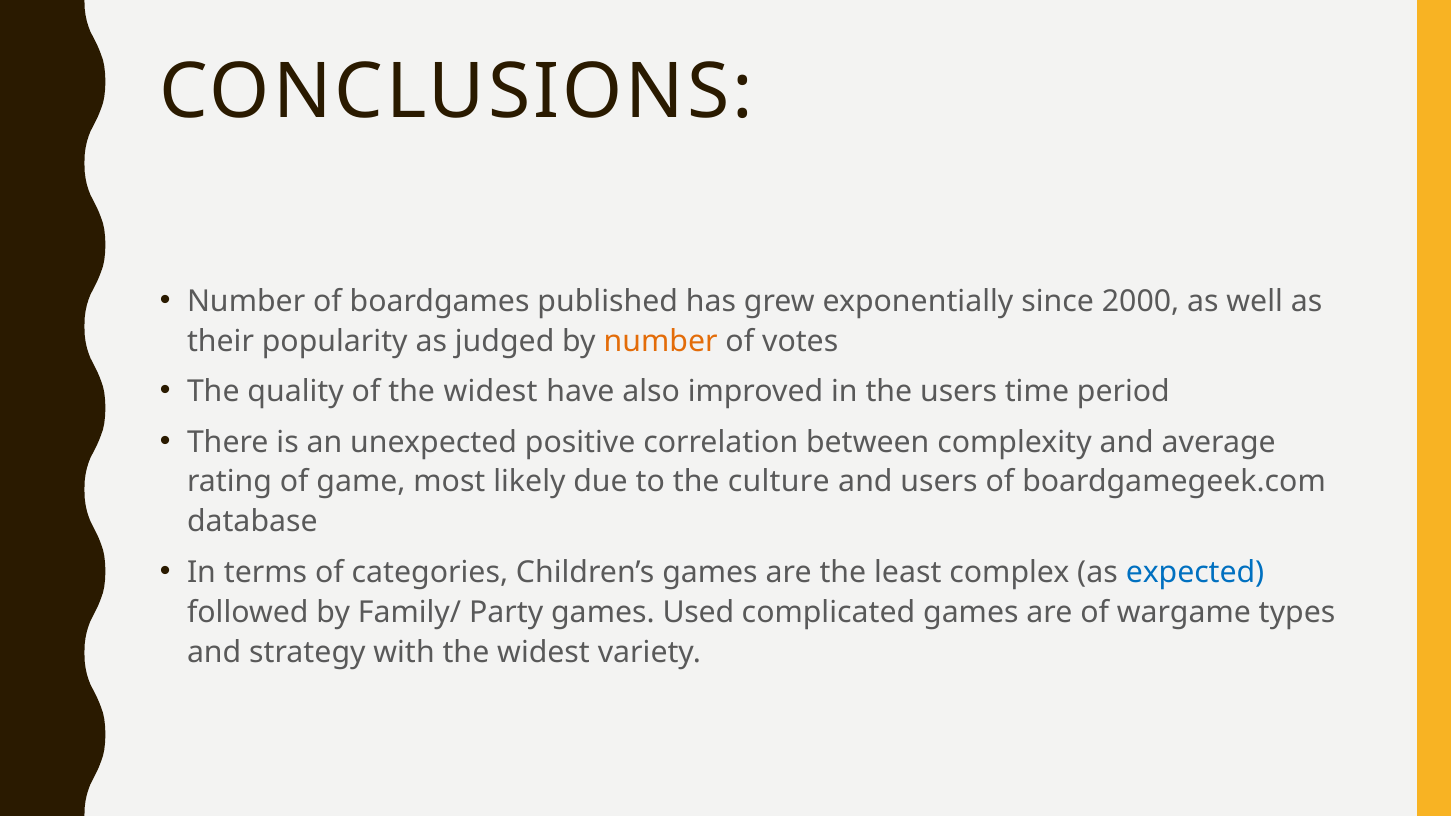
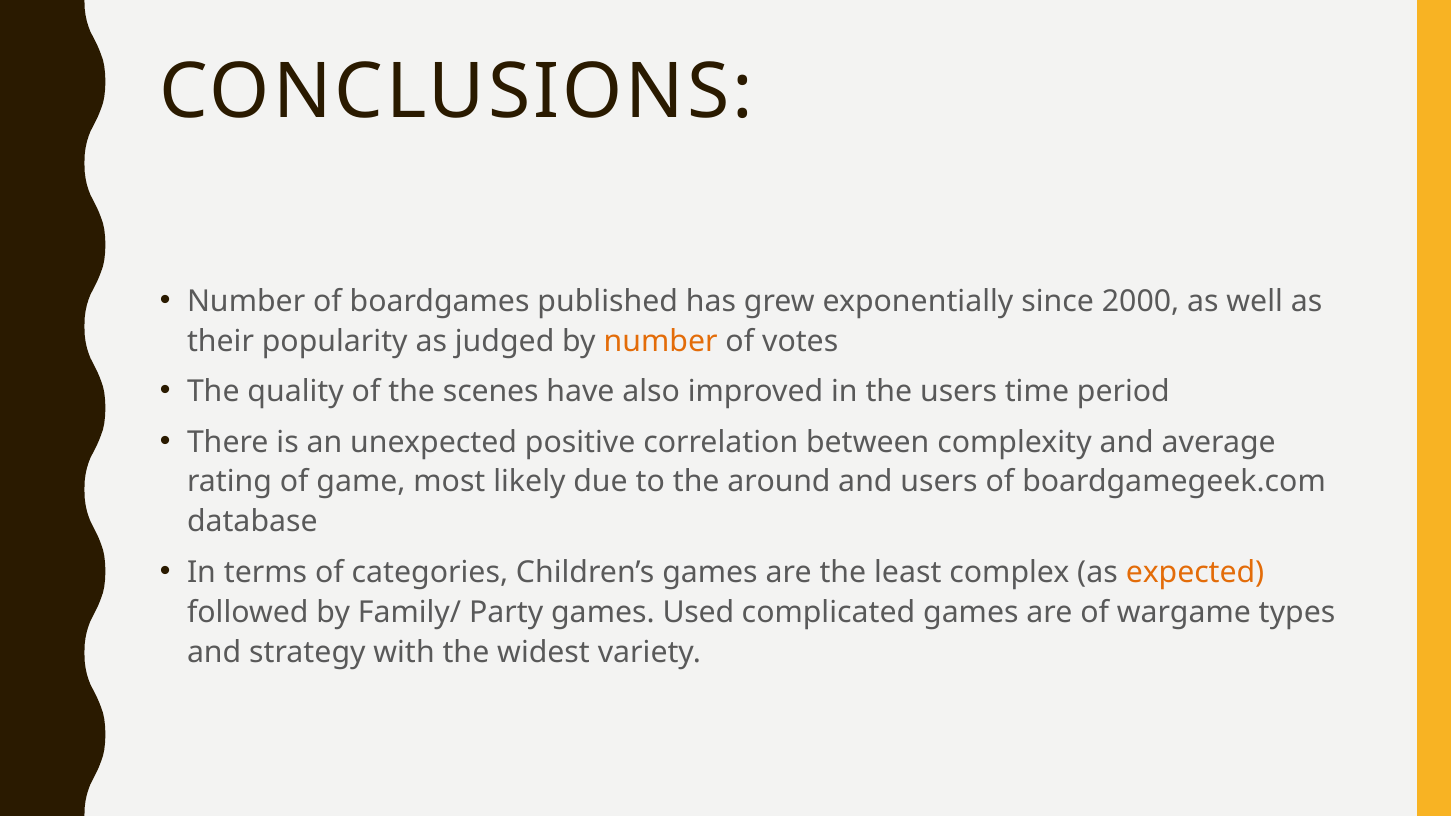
of the widest: widest -> scenes
culture: culture -> around
expected colour: blue -> orange
